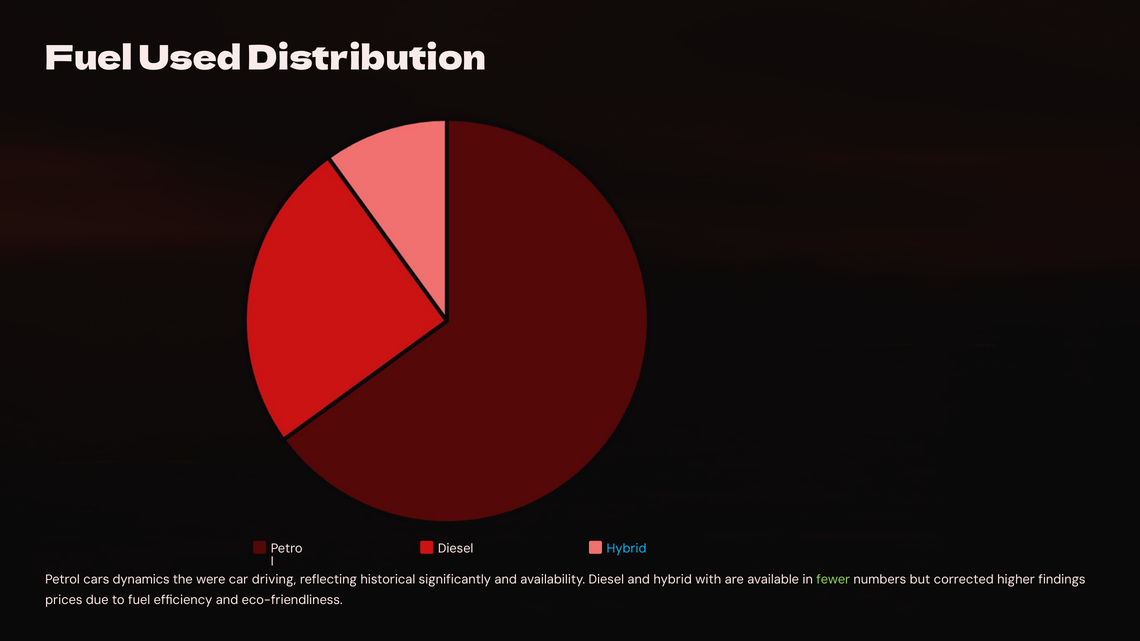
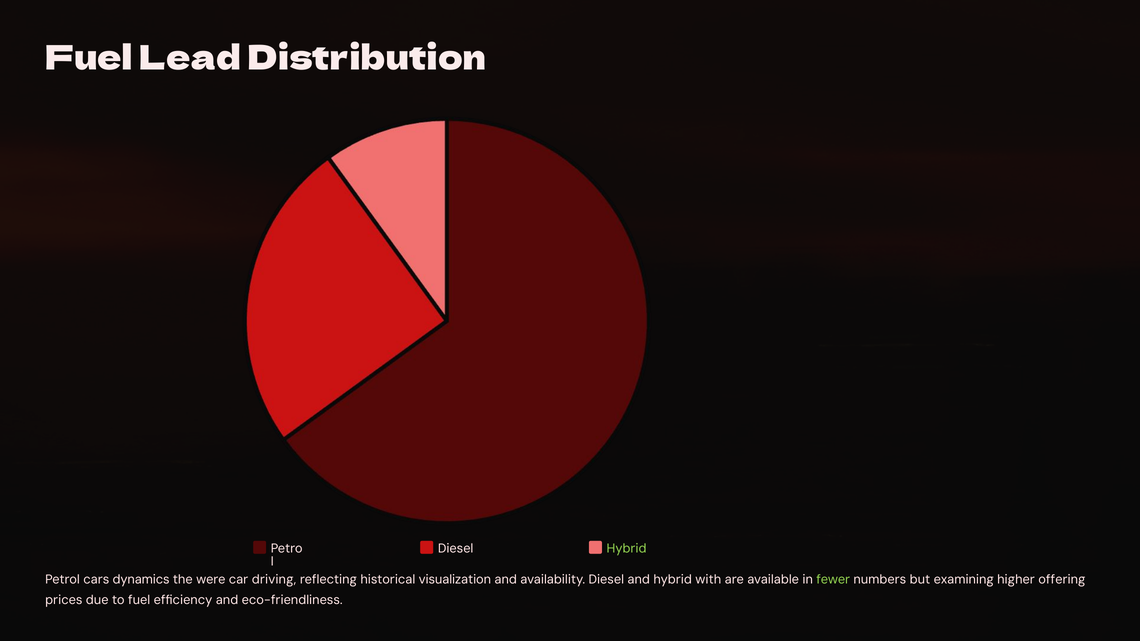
Used: Used -> Lead
Hybrid at (627, 549) colour: light blue -> light green
significantly: significantly -> visualization
corrected: corrected -> examining
findings: findings -> offering
